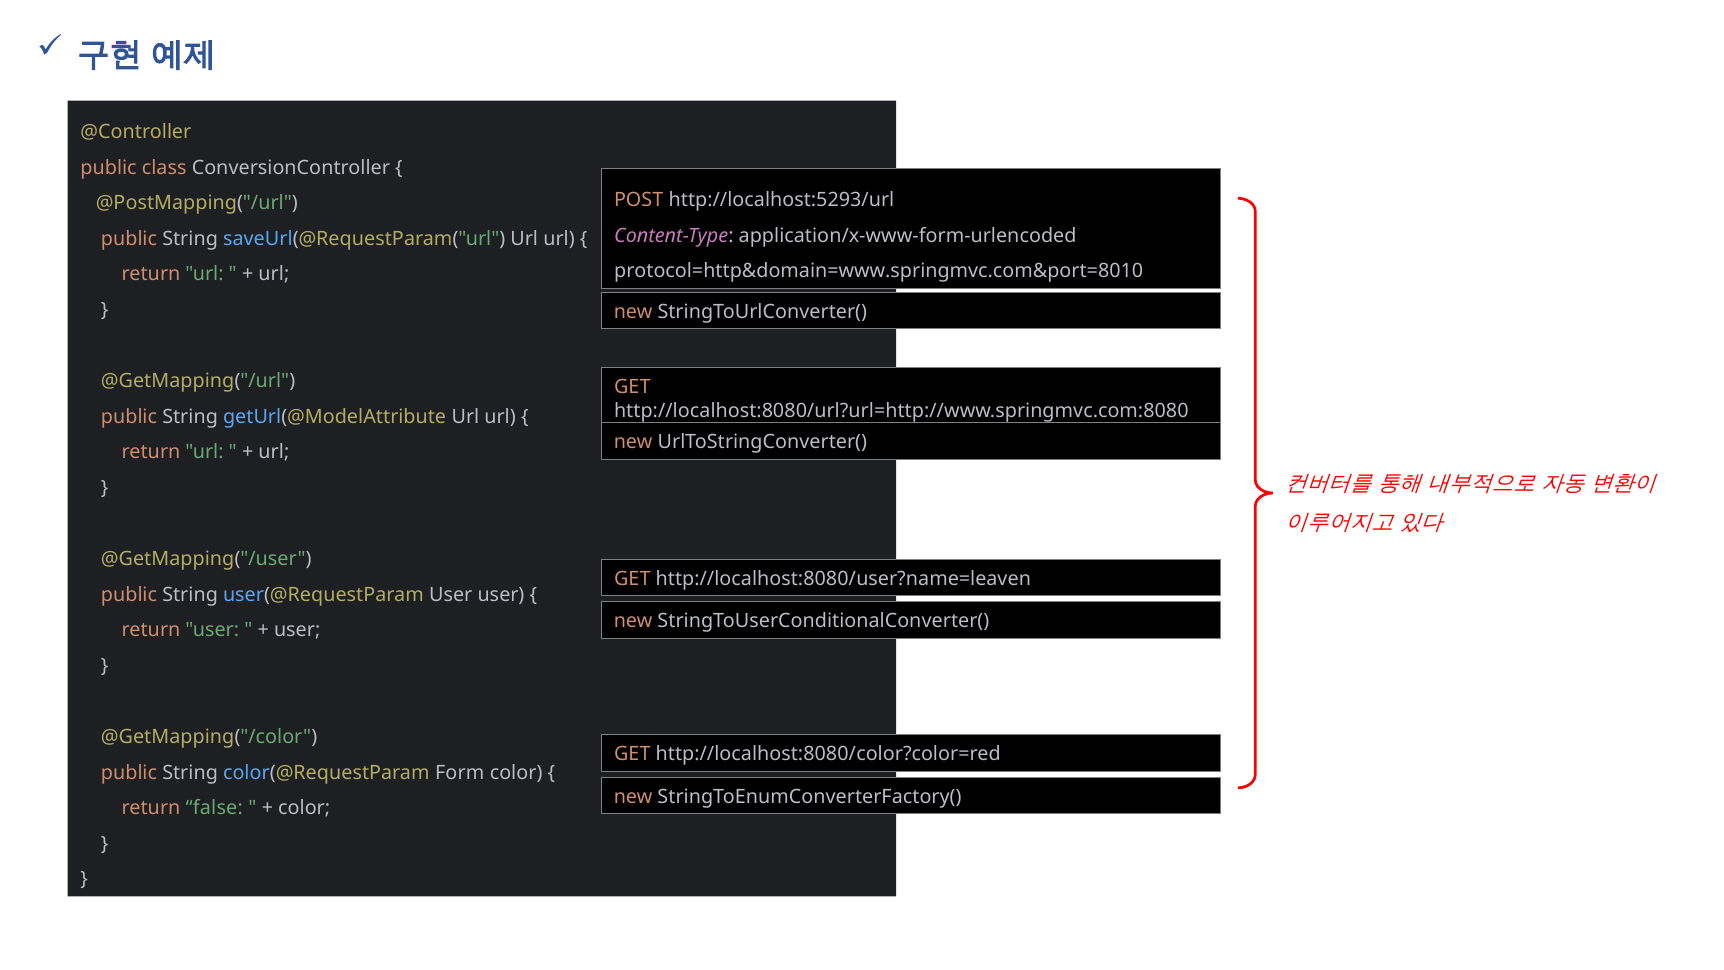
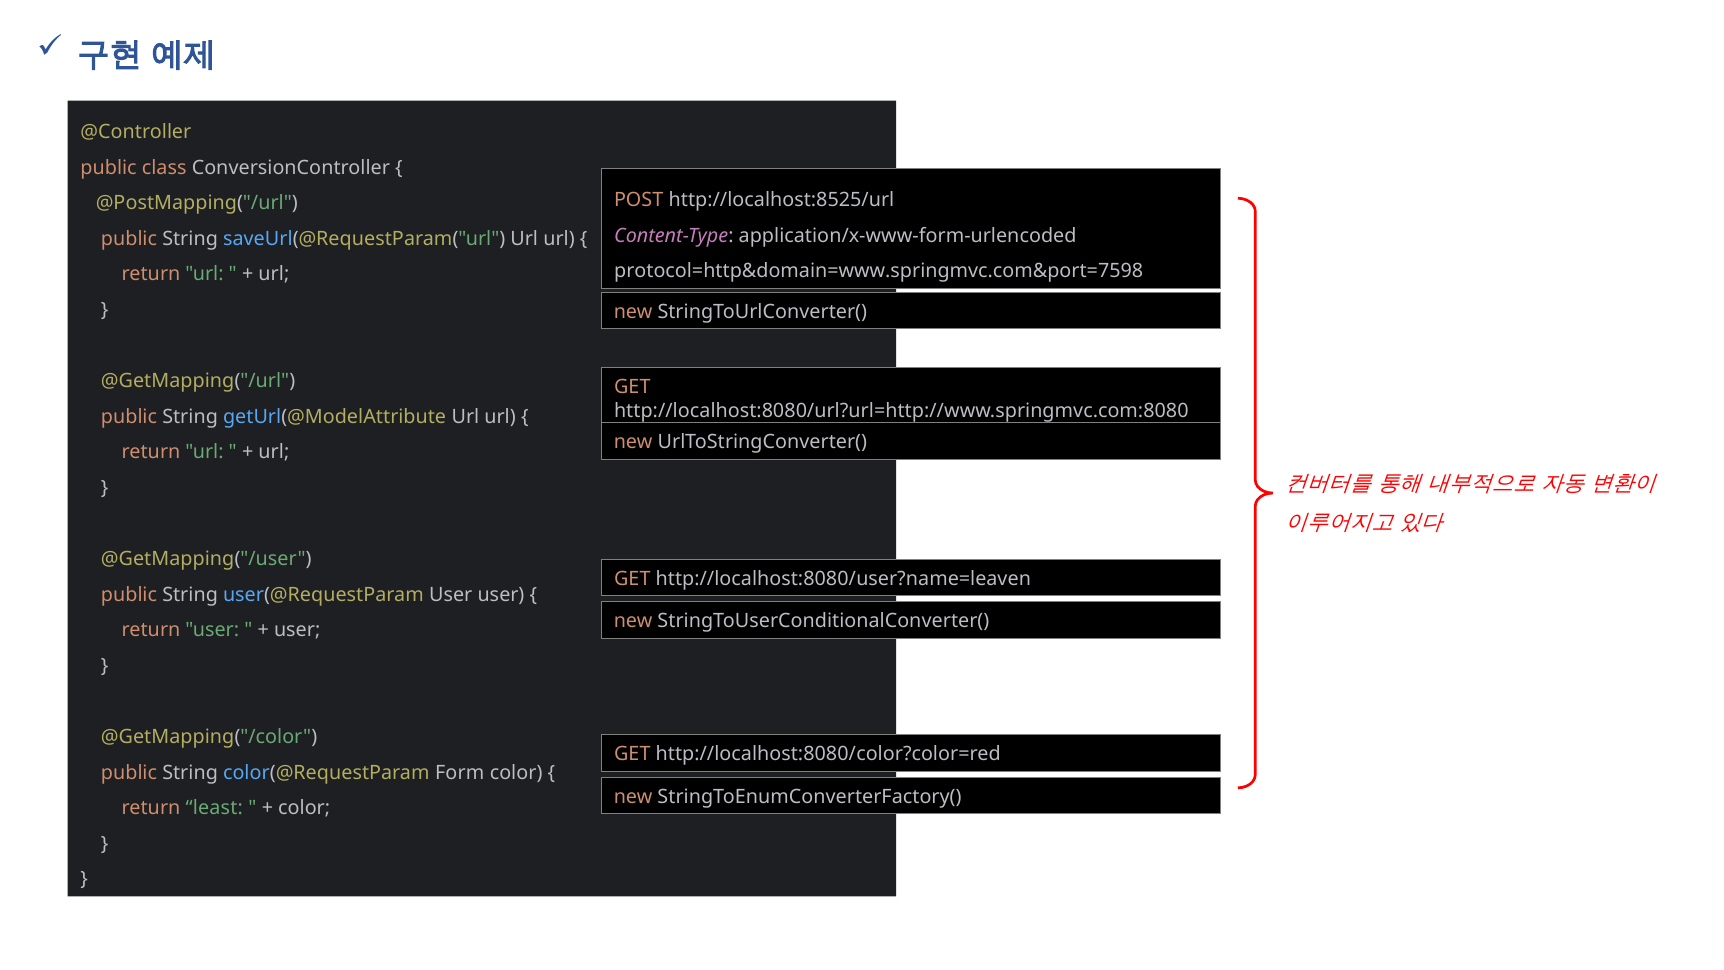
http://localhost:5293/url: http://localhost:5293/url -> http://localhost:8525/url
protocol=http&domain=www.springmvc.com&port=8010: protocol=http&domain=www.springmvc.com&port=8010 -> protocol=http&domain=www.springmvc.com&port=7598
false: false -> least
